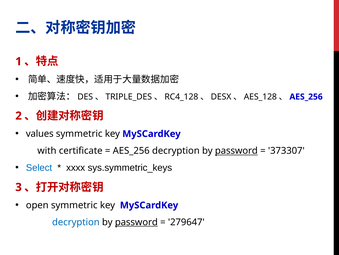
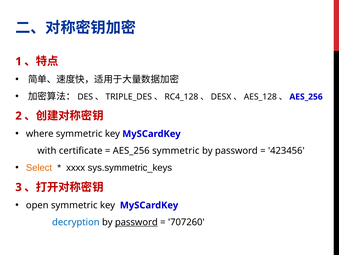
values: values -> where
AES_256 decryption: decryption -> symmetric
password at (236, 150) underline: present -> none
373307: 373307 -> 423456
Select colour: blue -> orange
279647: 279647 -> 707260
